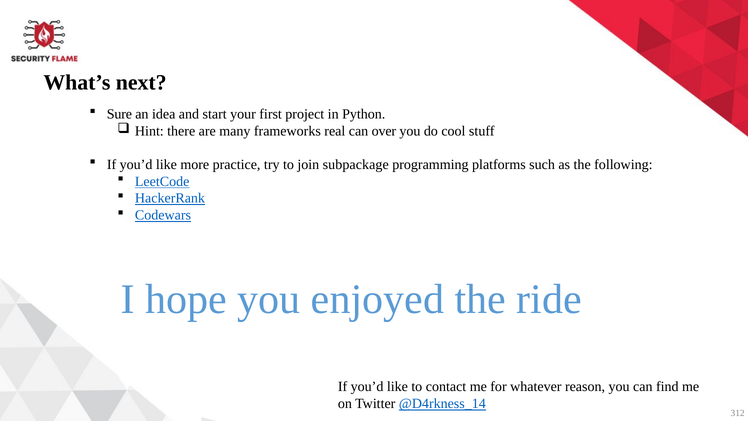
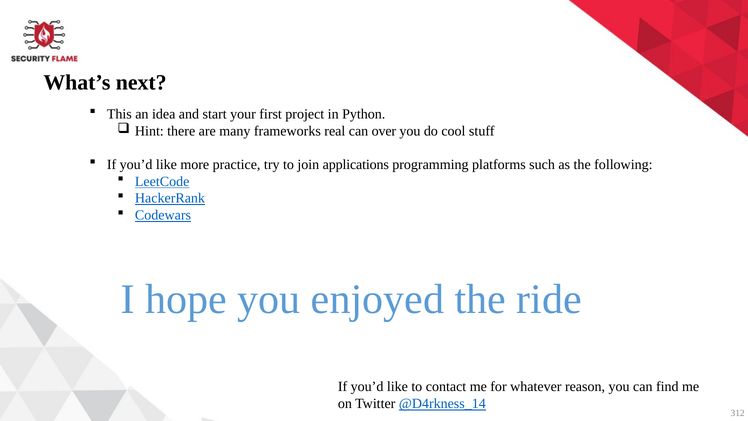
Sure: Sure -> This
subpackage: subpackage -> applications
